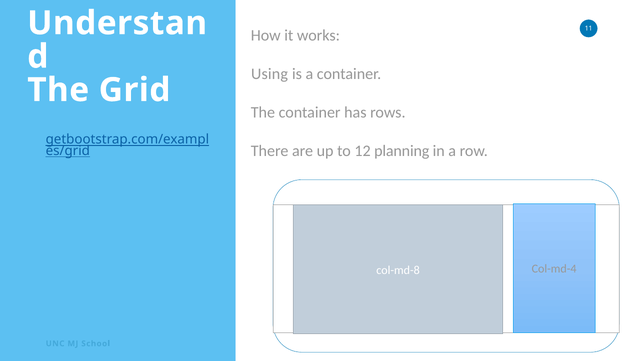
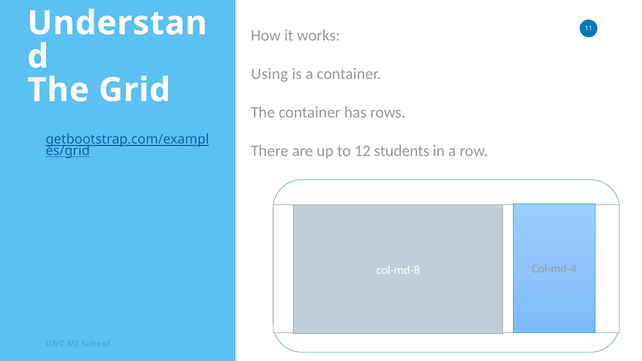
planning: planning -> students
